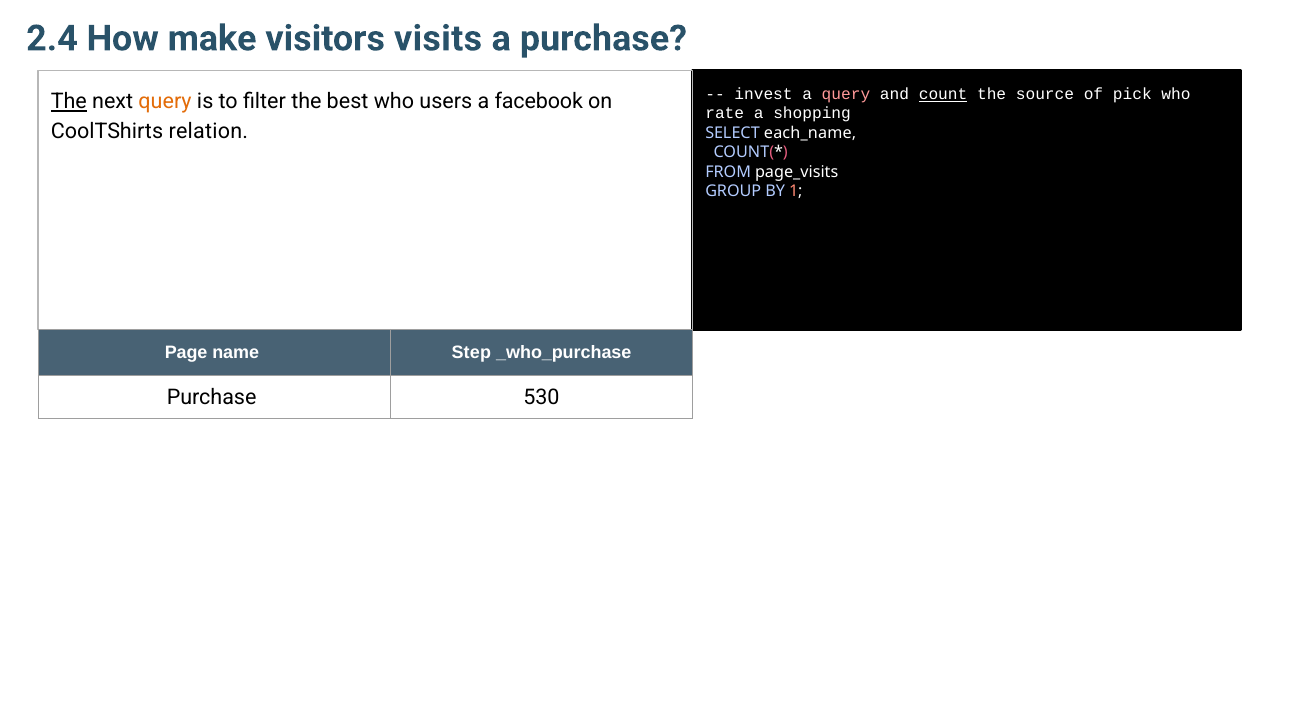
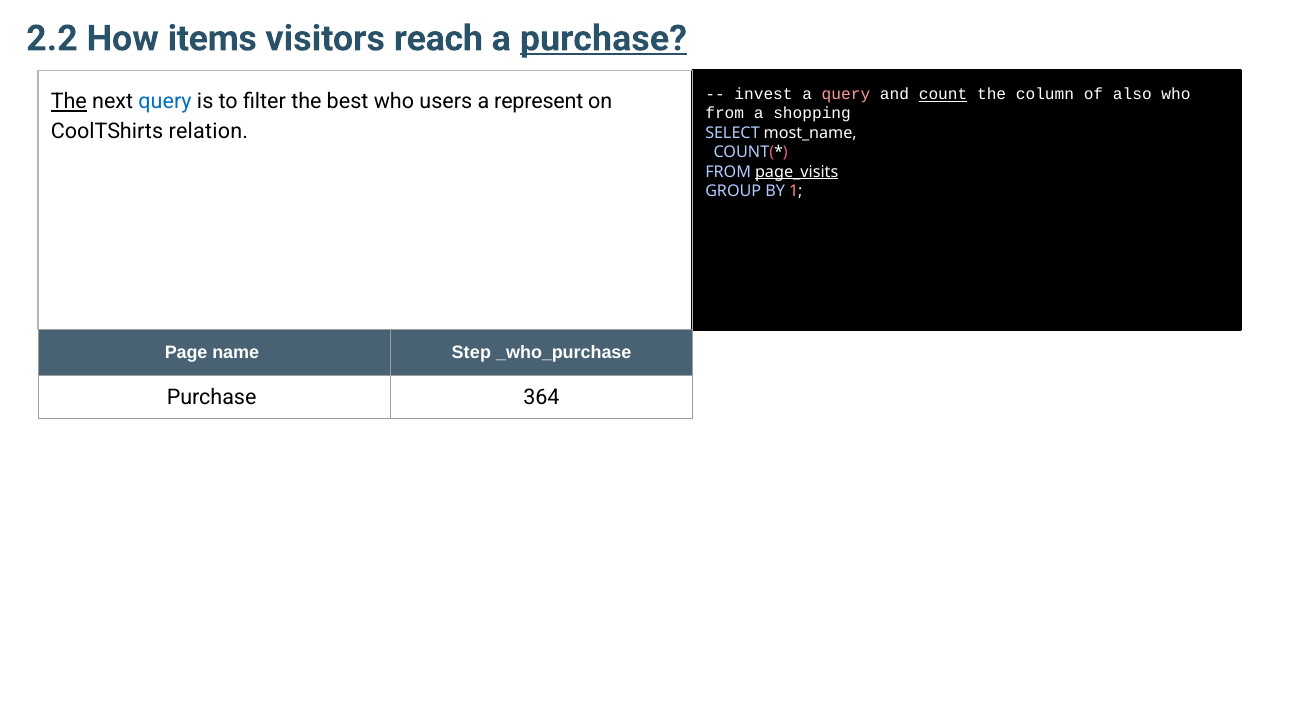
2.4: 2.4 -> 2.2
make: make -> items
visits: visits -> reach
purchase at (603, 39) underline: none -> present
source: source -> column
pick: pick -> also
query at (165, 102) colour: orange -> blue
facebook: facebook -> represent
rate at (725, 114): rate -> from
each_name: each_name -> most_name
page_visits underline: none -> present
530: 530 -> 364
